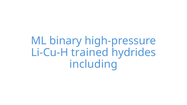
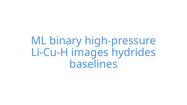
trained: trained -> images
including: including -> baselines
